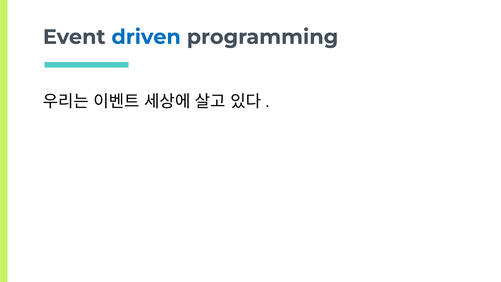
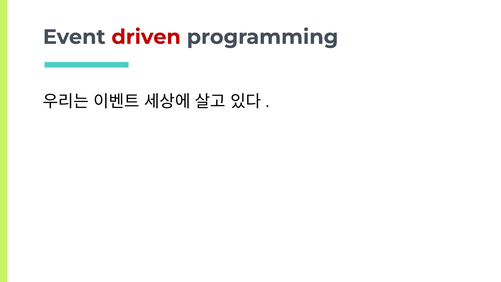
driven colour: blue -> red
